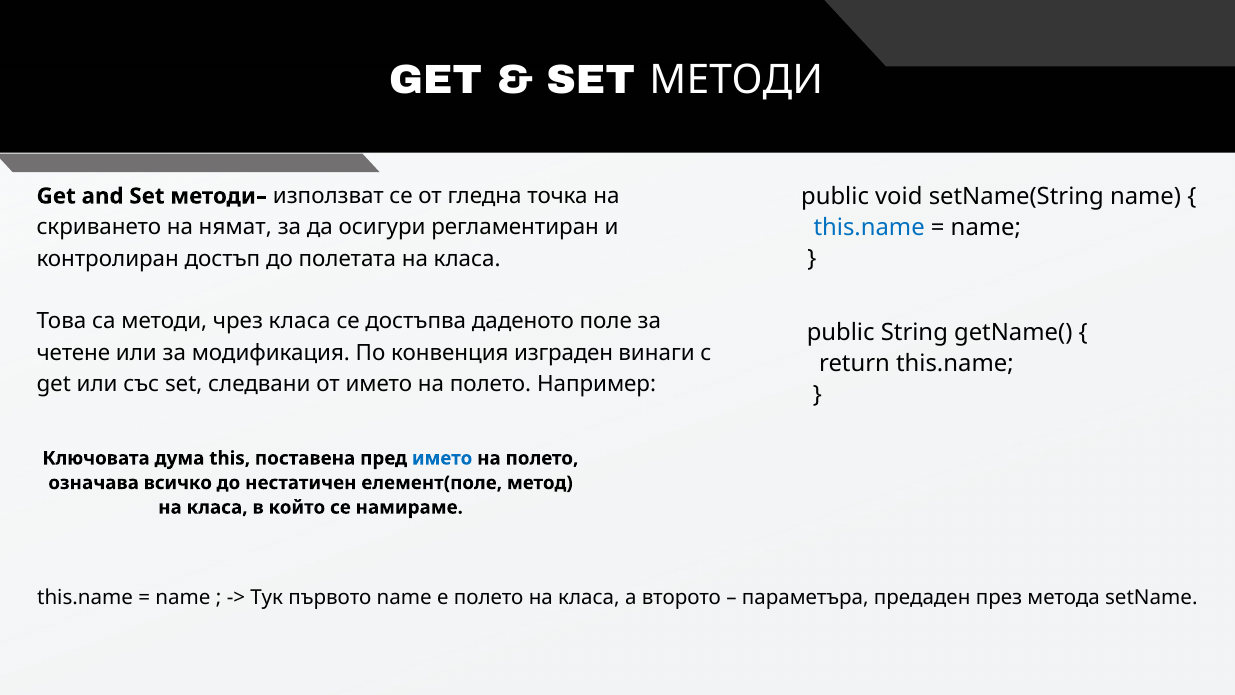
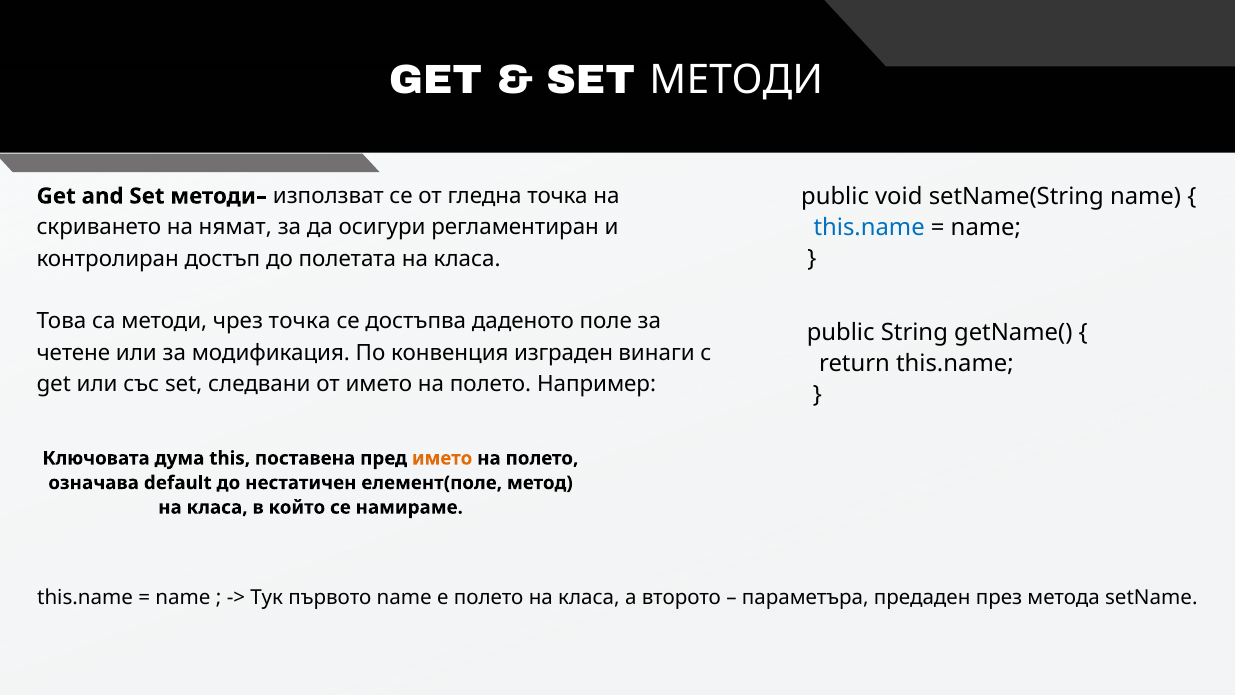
чрез класа: класа -> точка
името at (442, 458) colour: blue -> orange
всичко: всичко -> default
